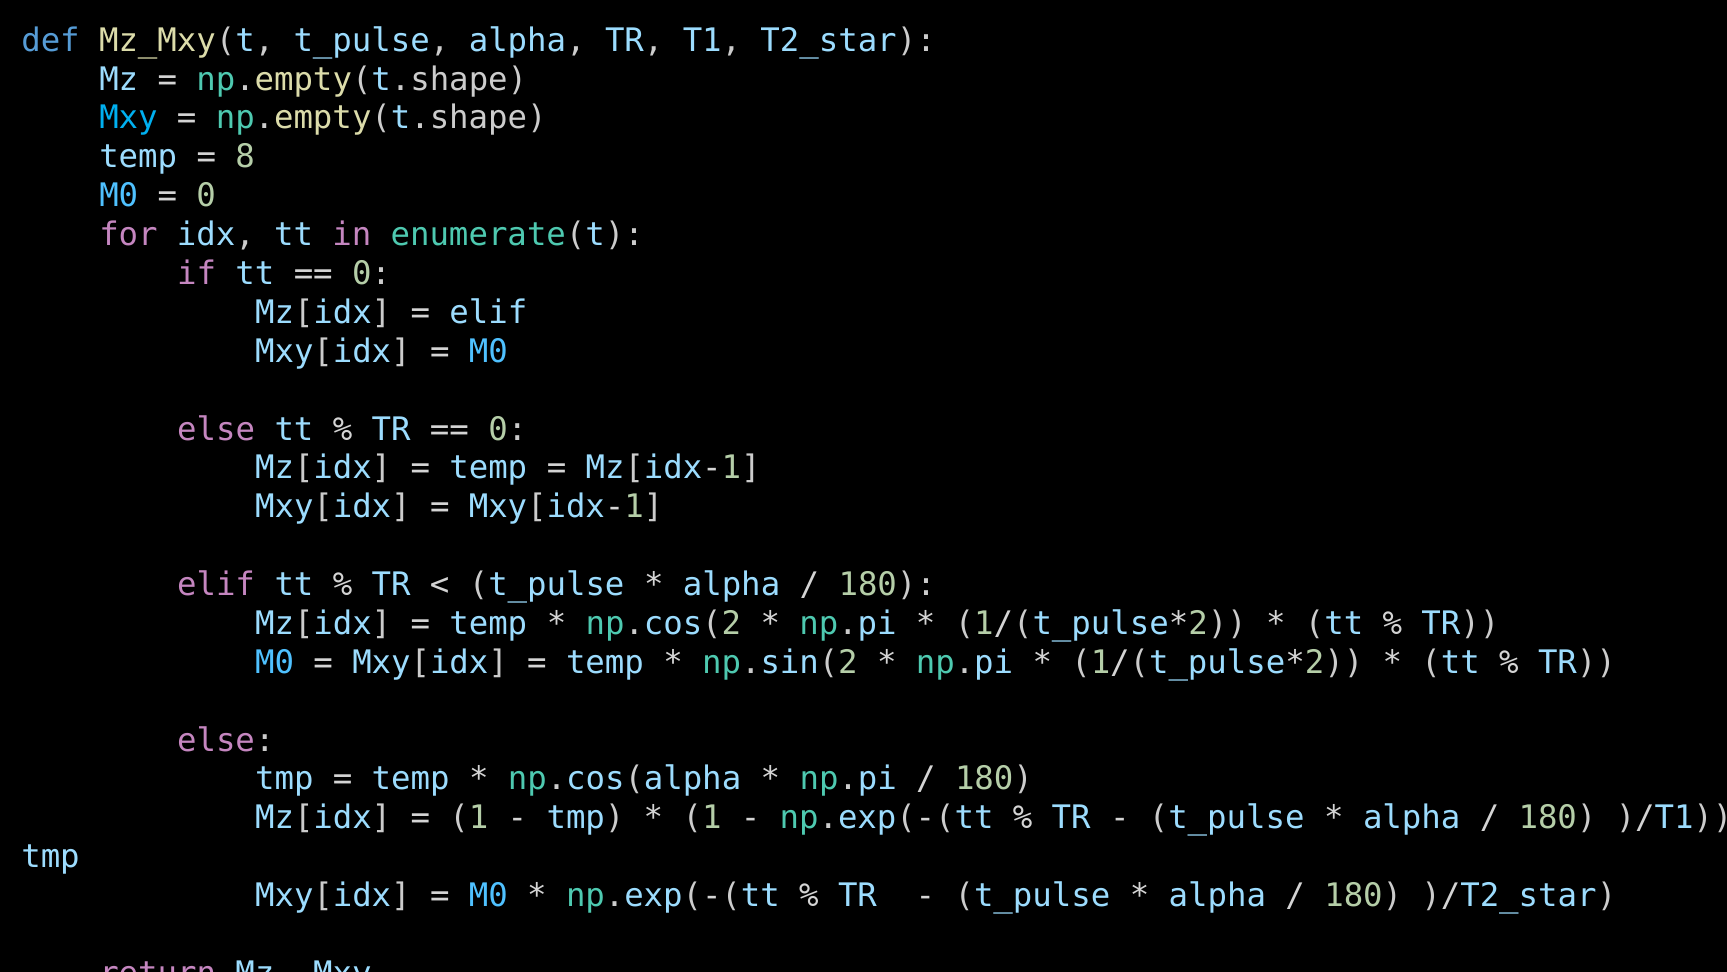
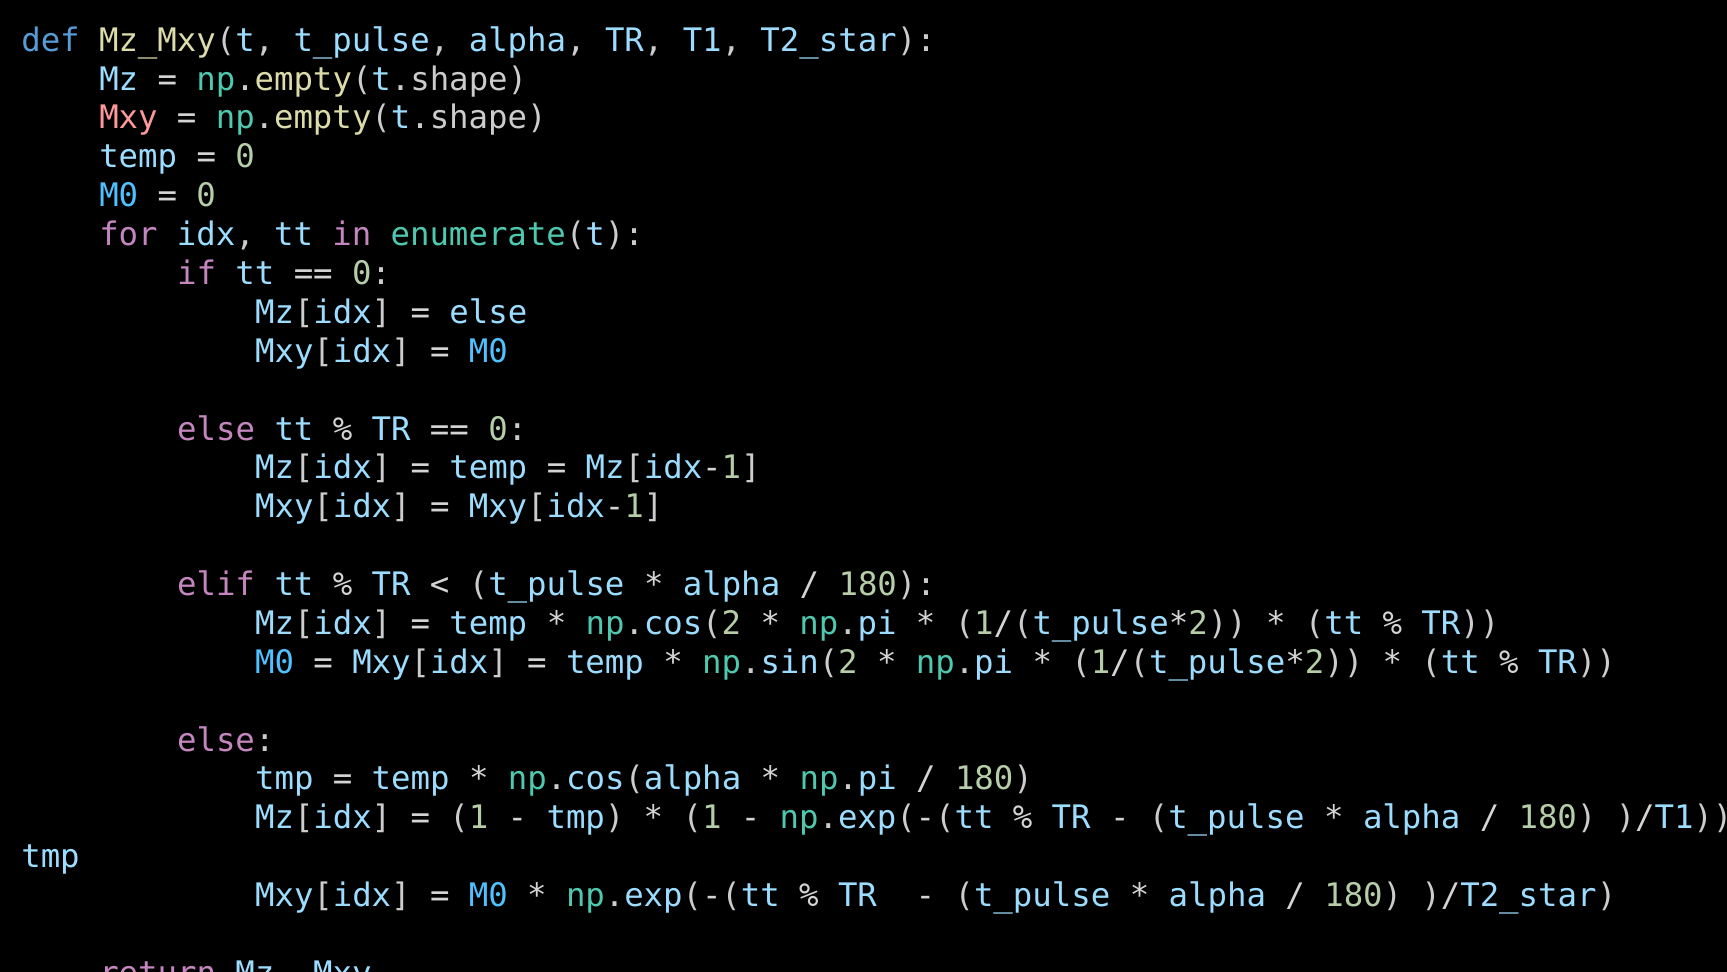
Mxy at (128, 118) colour: light blue -> pink
8 at (245, 157): 8 -> 0
elif at (488, 313): elif -> else
